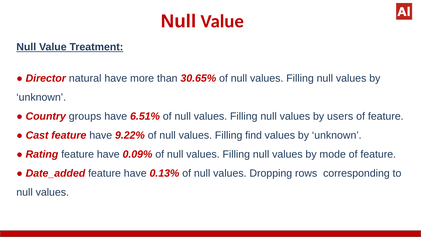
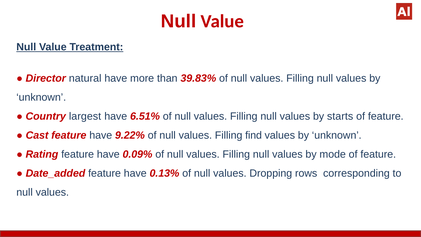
30.65%: 30.65% -> 39.83%
groups: groups -> largest
users: users -> starts
